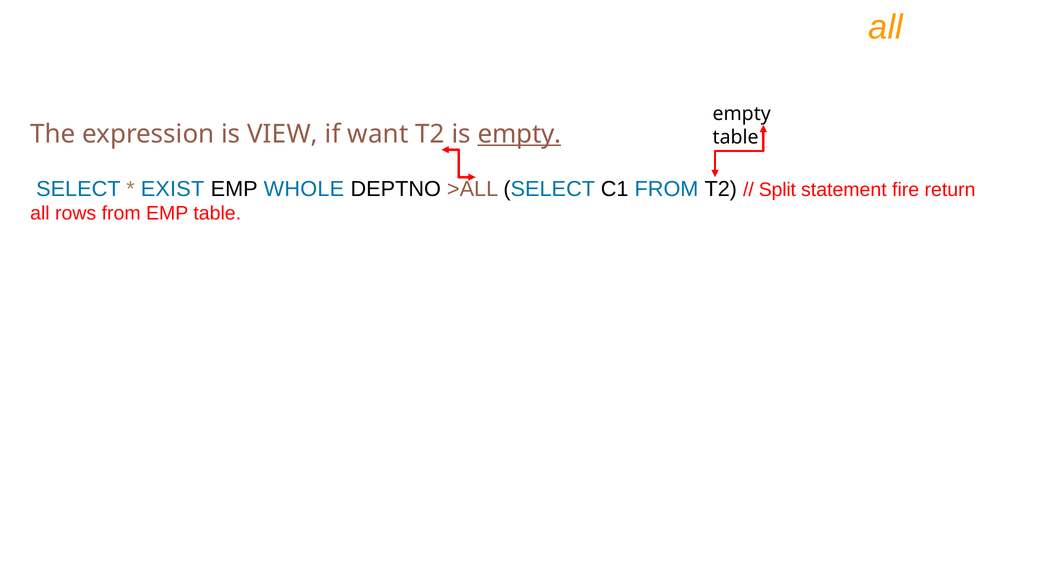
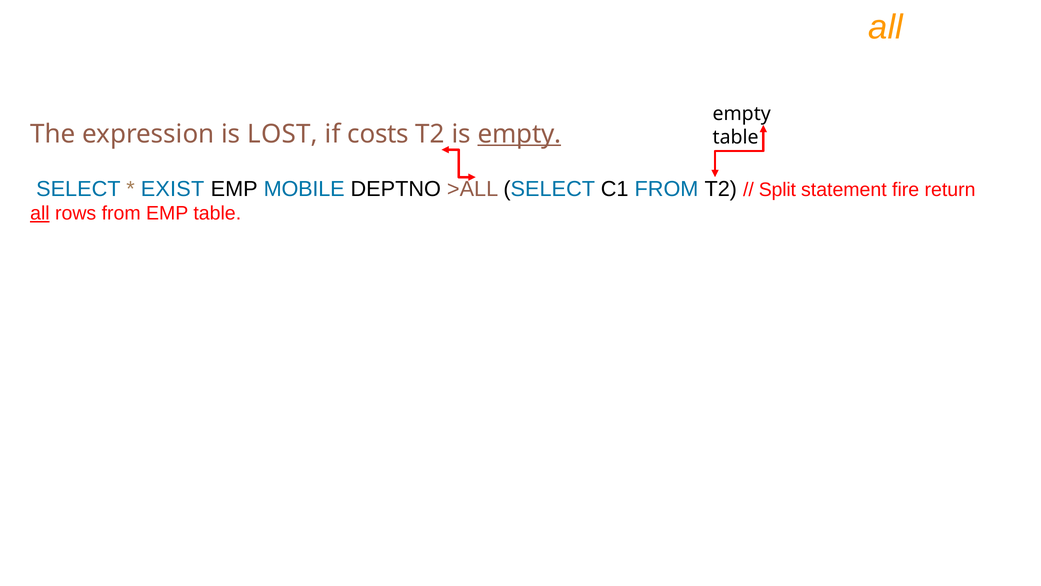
VIEW: VIEW -> LOST
want: want -> costs
WHOLE: WHOLE -> MOBILE
all at (40, 213) underline: none -> present
